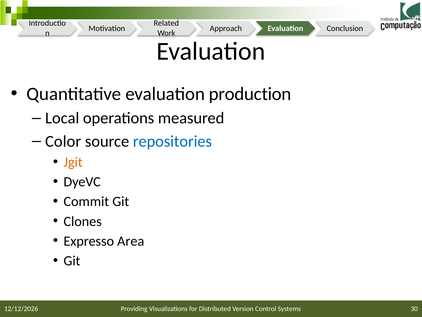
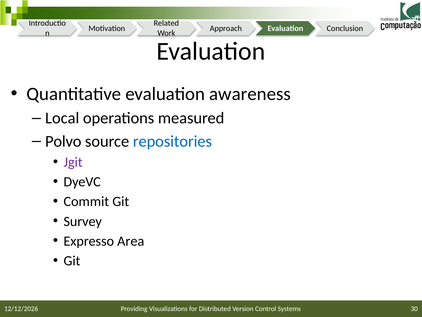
production: production -> awareness
Color: Color -> Polvo
Jgit colour: orange -> purple
Clones: Clones -> Survey
